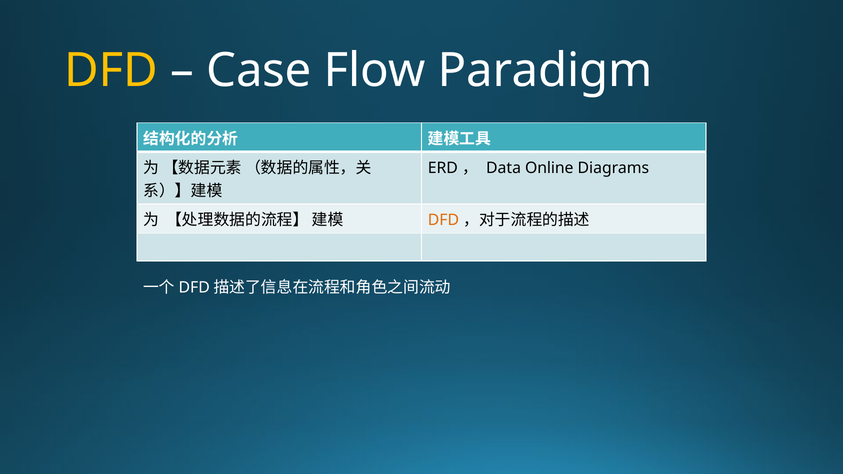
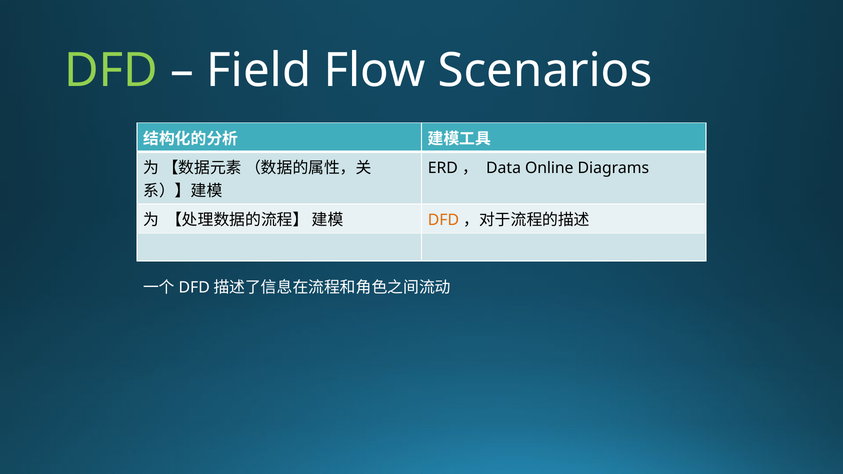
DFD at (111, 71) colour: yellow -> light green
Case: Case -> Field
Paradigm: Paradigm -> Scenarios
